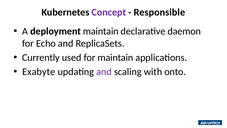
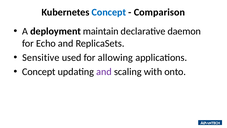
Concept at (109, 12) colour: purple -> blue
Responsible: Responsible -> Comparison
Currently: Currently -> Sensitive
for maintain: maintain -> allowing
Exabyte at (39, 72): Exabyte -> Concept
